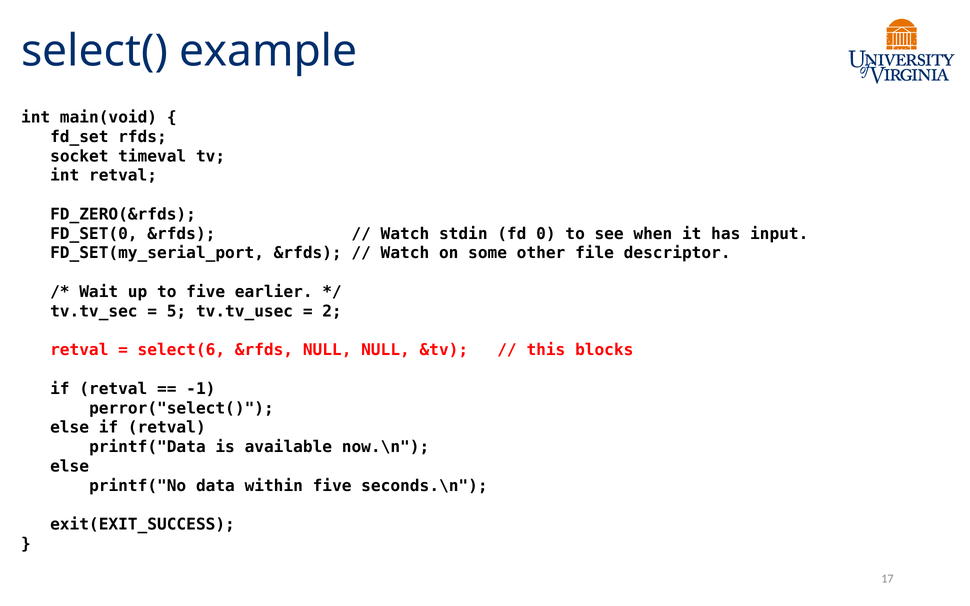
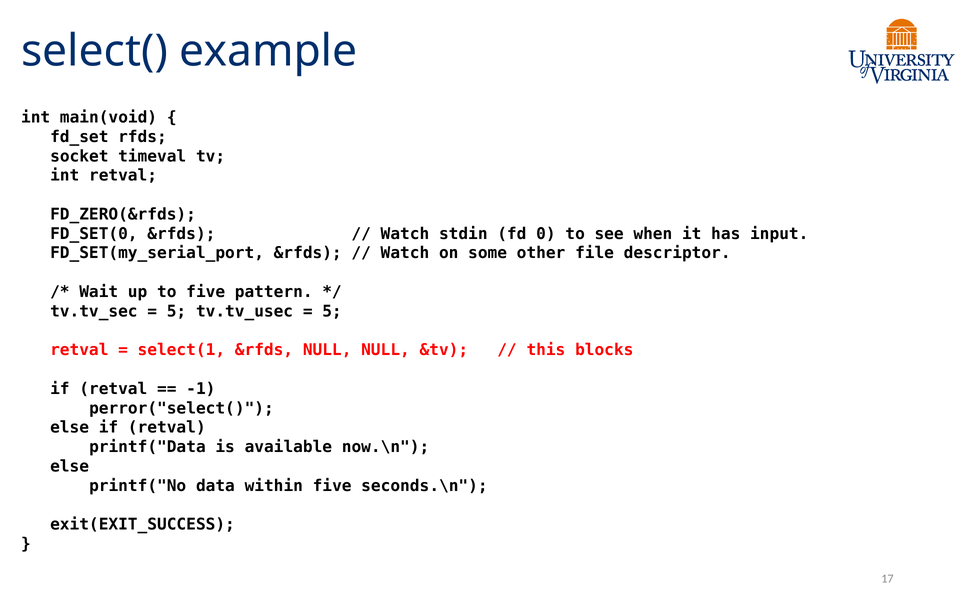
earlier: earlier -> pattern
2 at (332, 311): 2 -> 5
select(6: select(6 -> select(1
